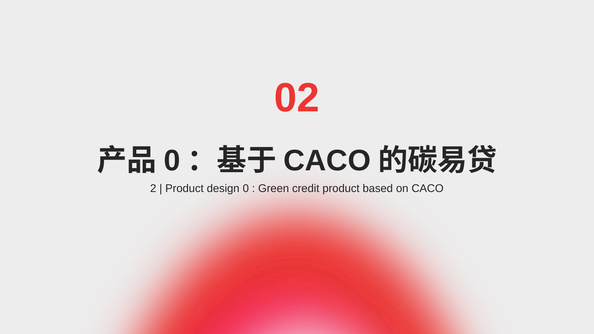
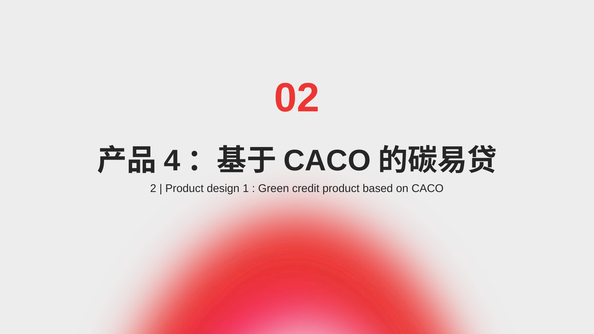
0 at (172, 161): 0 -> 4
design 0: 0 -> 1
